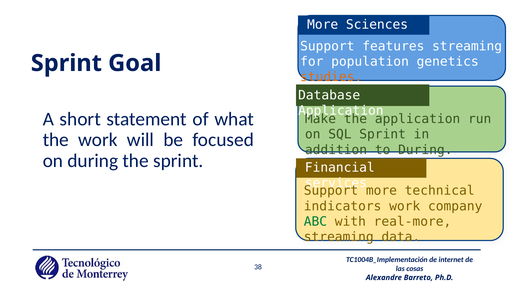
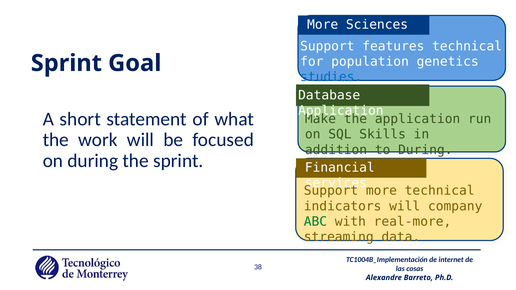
features streaming: streaming -> technical
studies colour: orange -> blue
SQL Sprint: Sprint -> Skills
indicators work: work -> will
